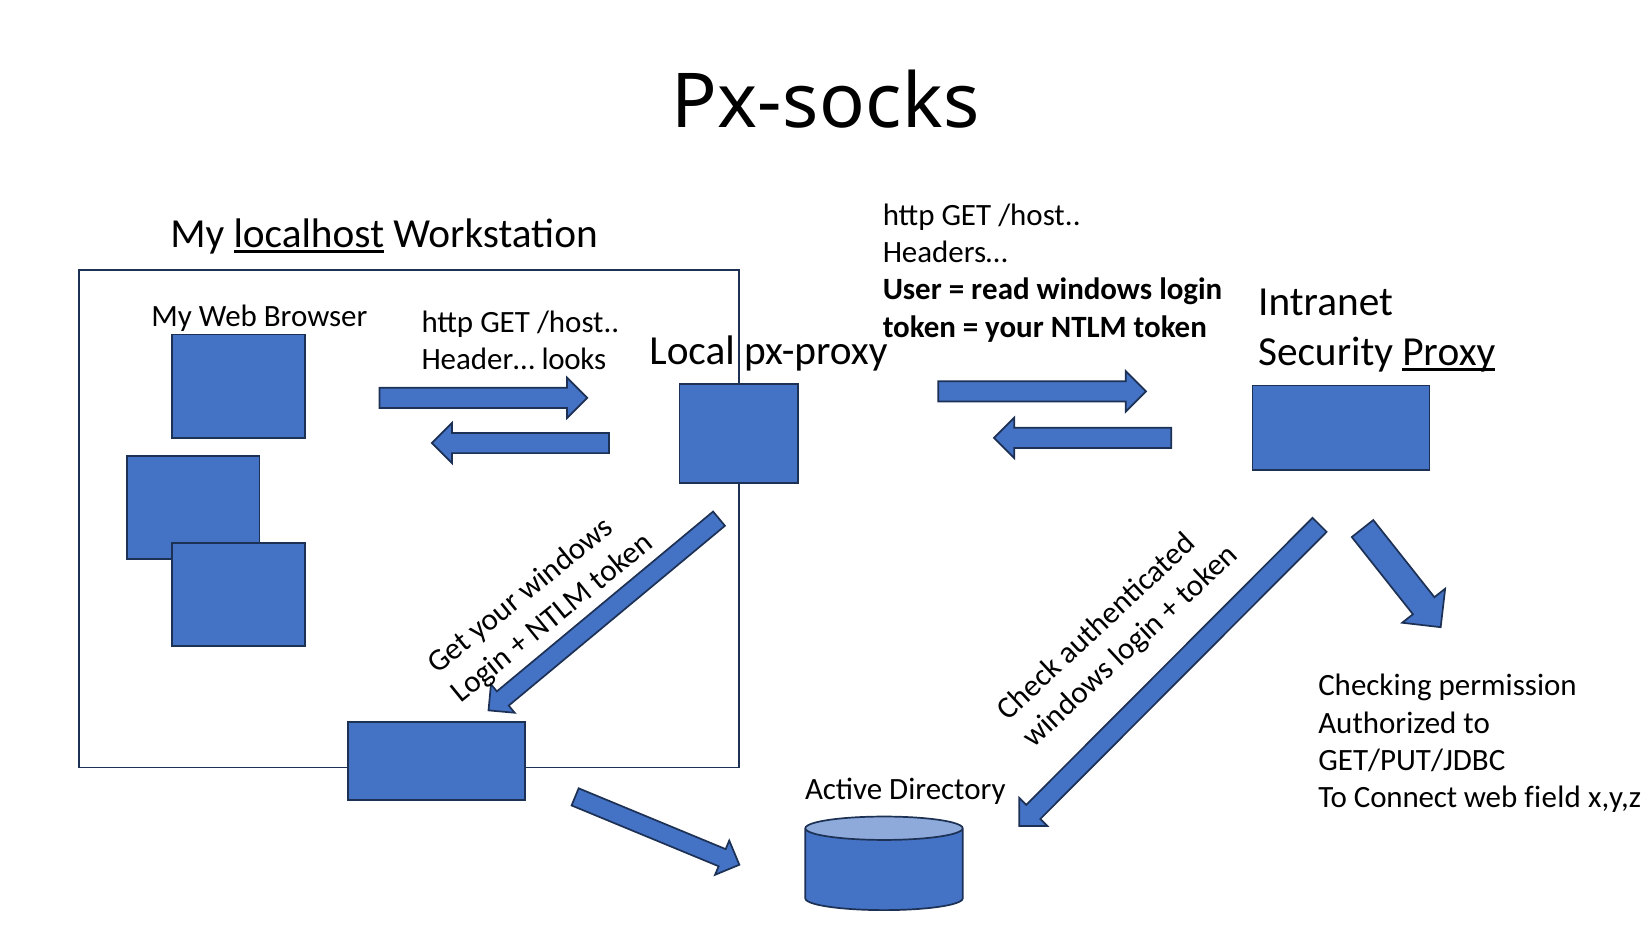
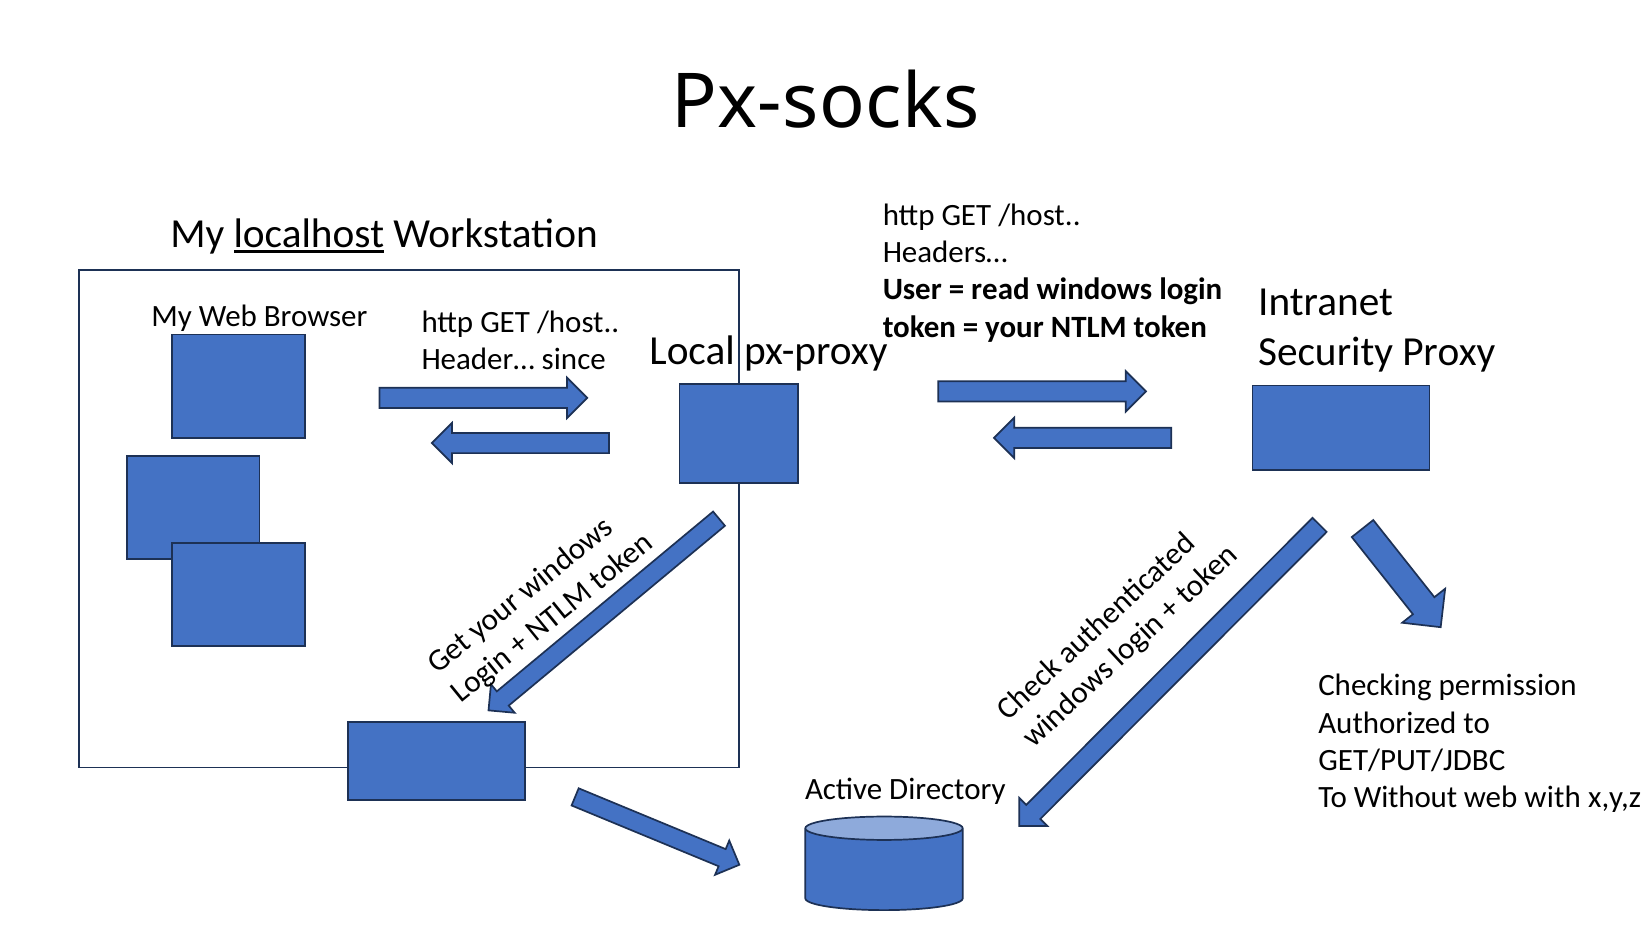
Proxy underline: present -> none
looks: looks -> since
Connect: Connect -> Without
field: field -> with
